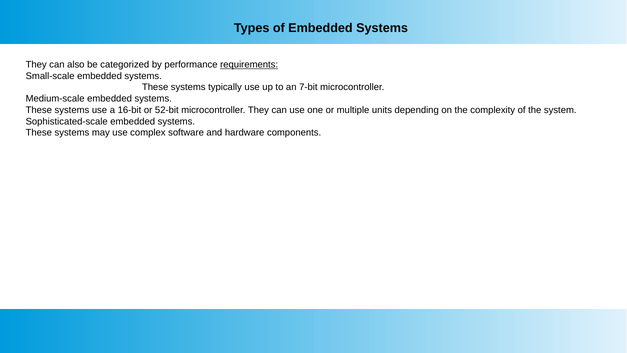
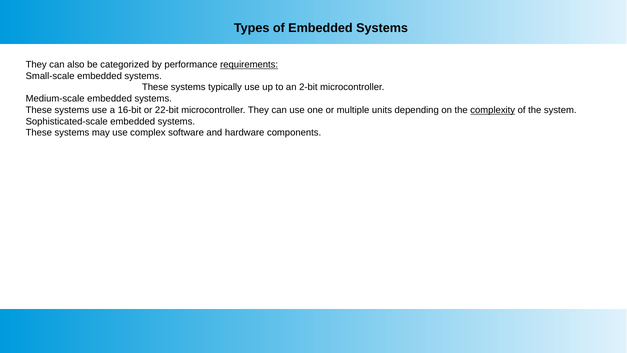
7-bit: 7-bit -> 2-bit
52-bit: 52-bit -> 22-bit
complexity underline: none -> present
